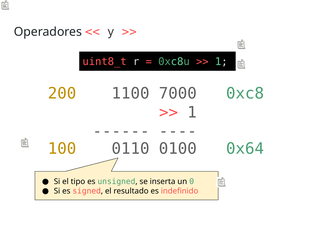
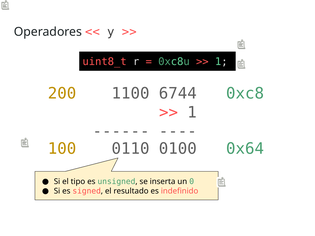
7000: 7000 -> 6744
